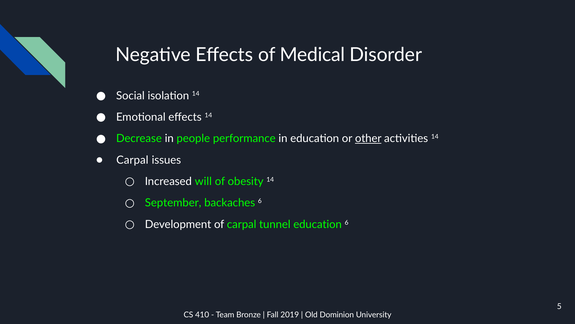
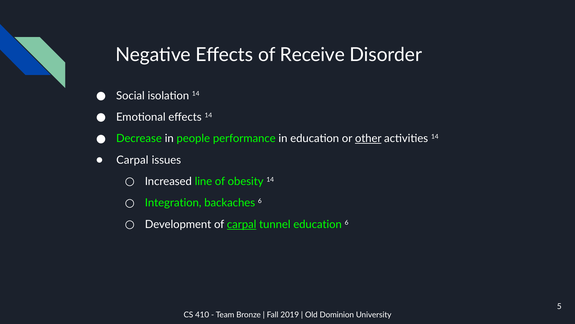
Medical: Medical -> Receive
will: will -> line
September: September -> Integration
carpal at (242, 224) underline: none -> present
